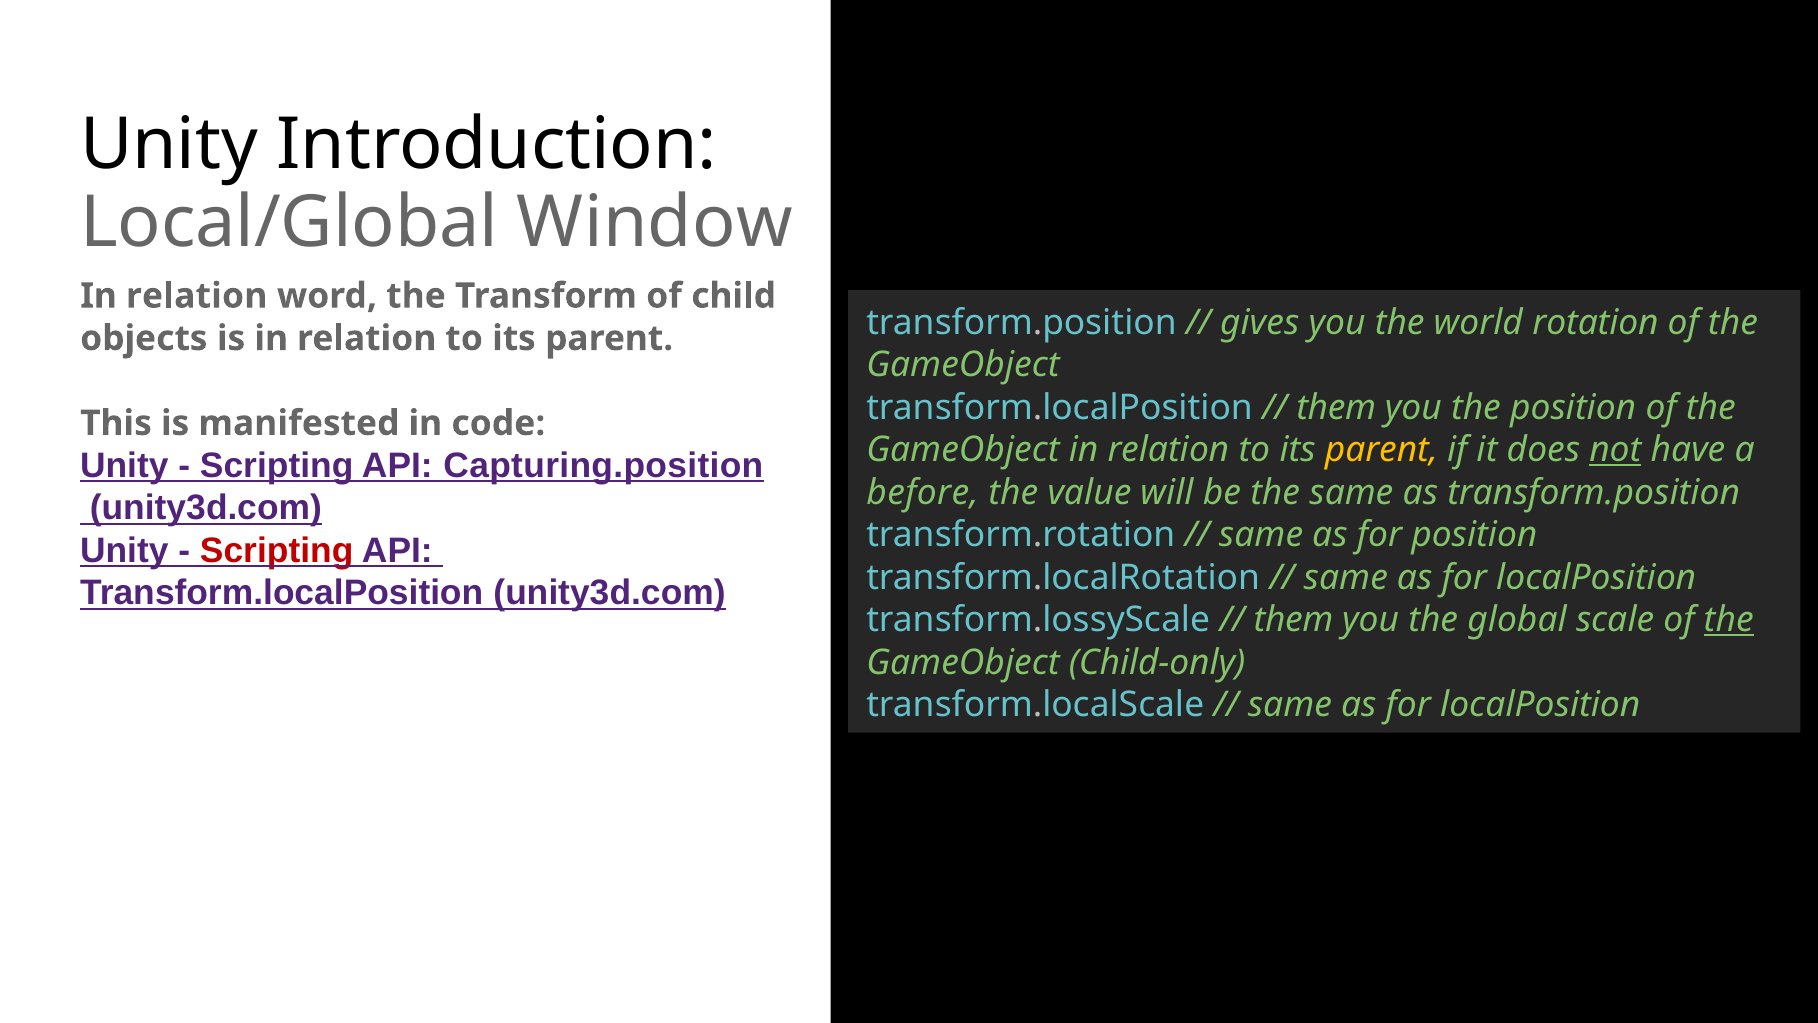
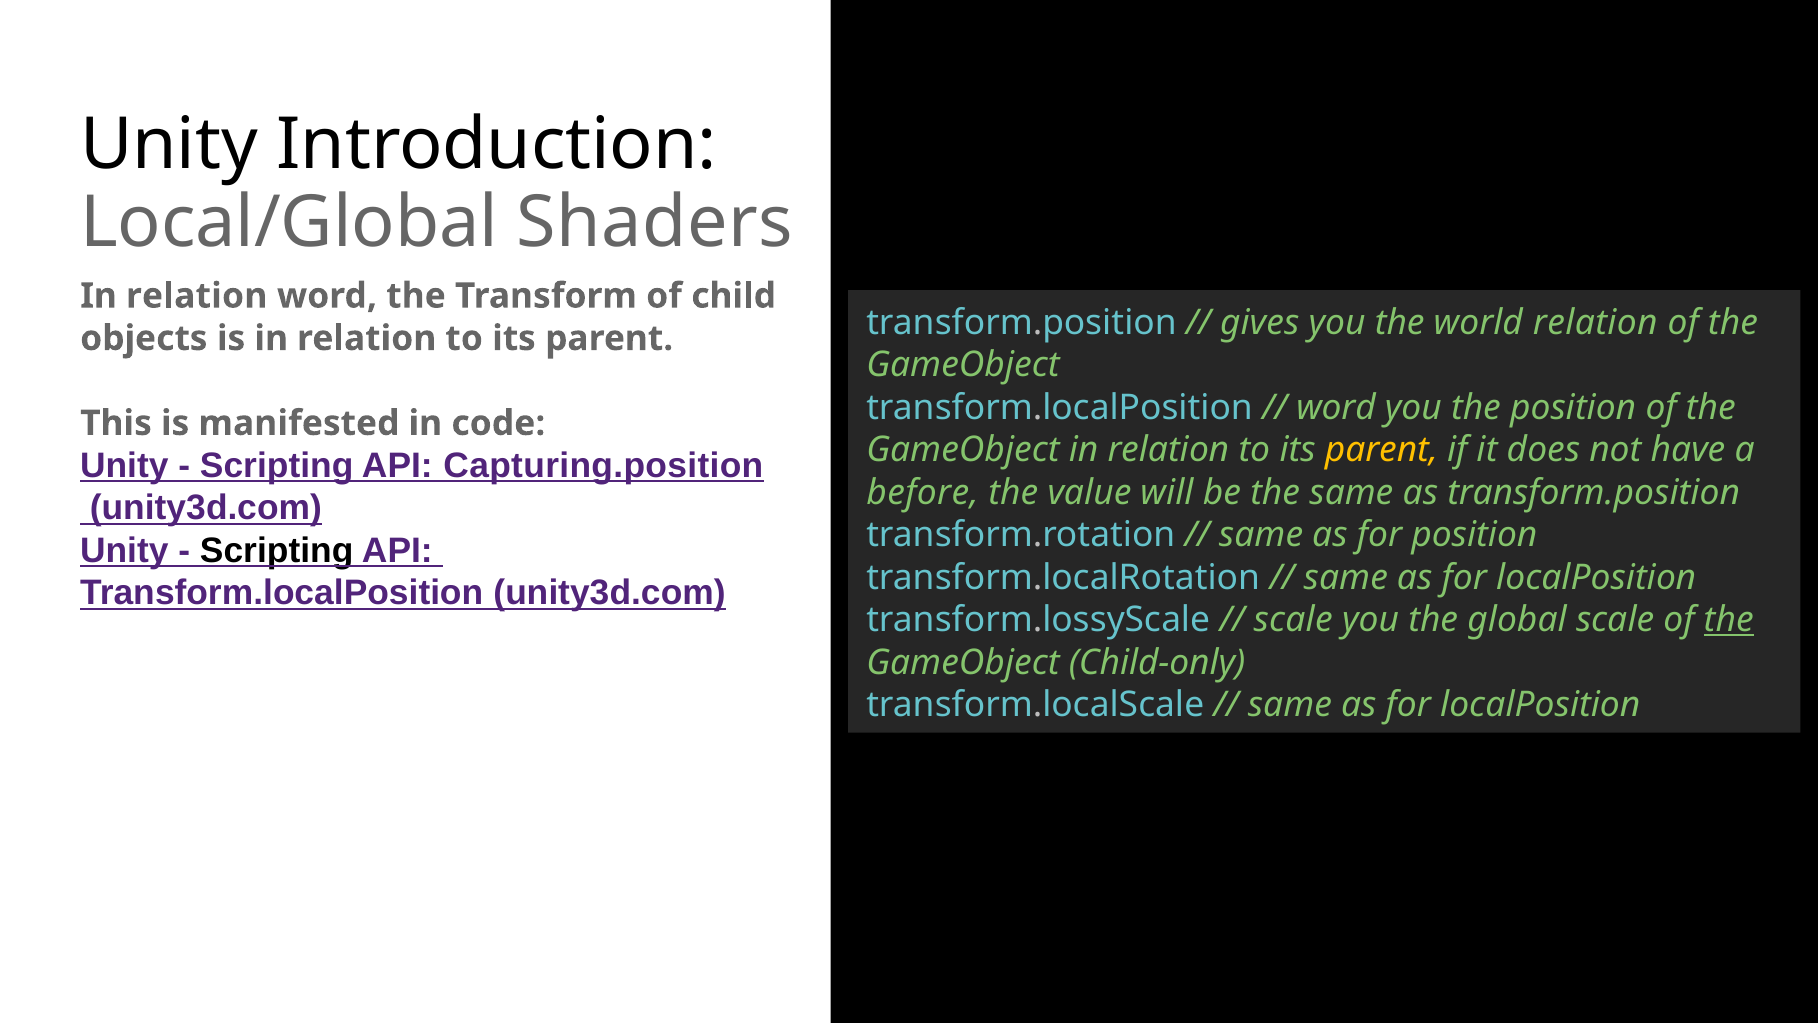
Window: Window -> Shaders
world rotation: rotation -> relation
them at (1336, 408): them -> word
not underline: present -> none
Scripting at (277, 550) colour: red -> black
them at (1293, 620): them -> scale
